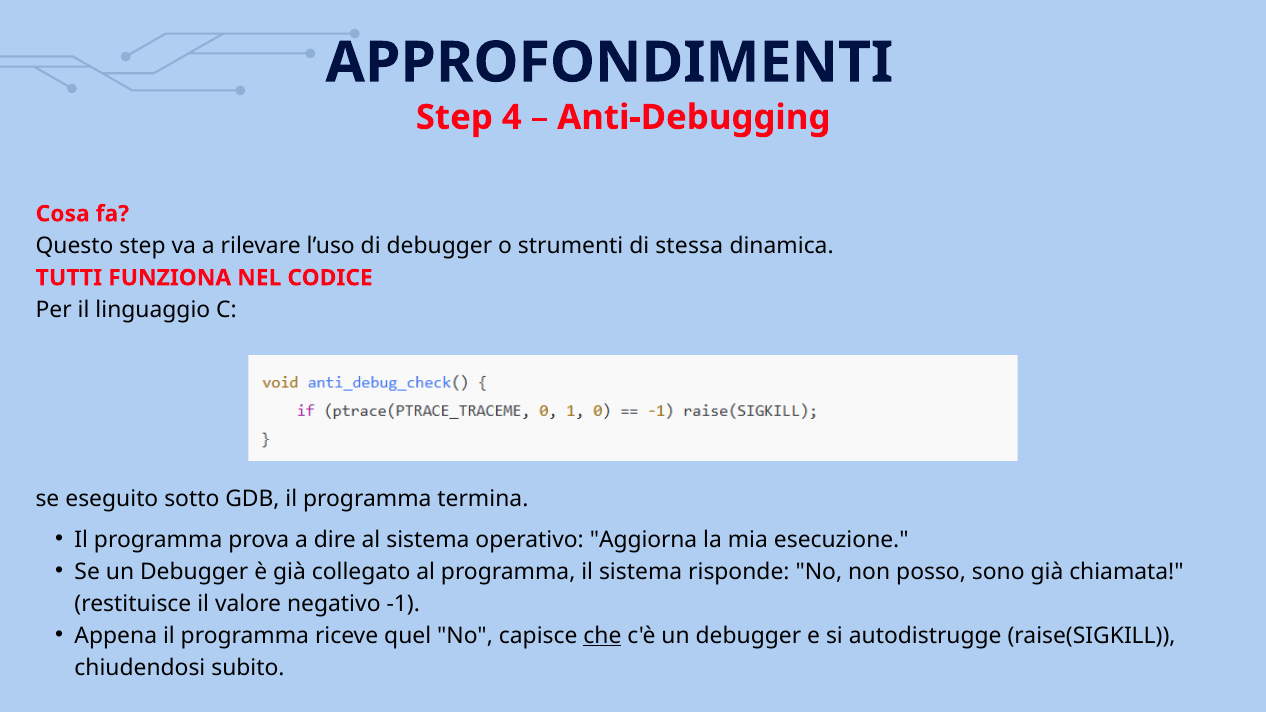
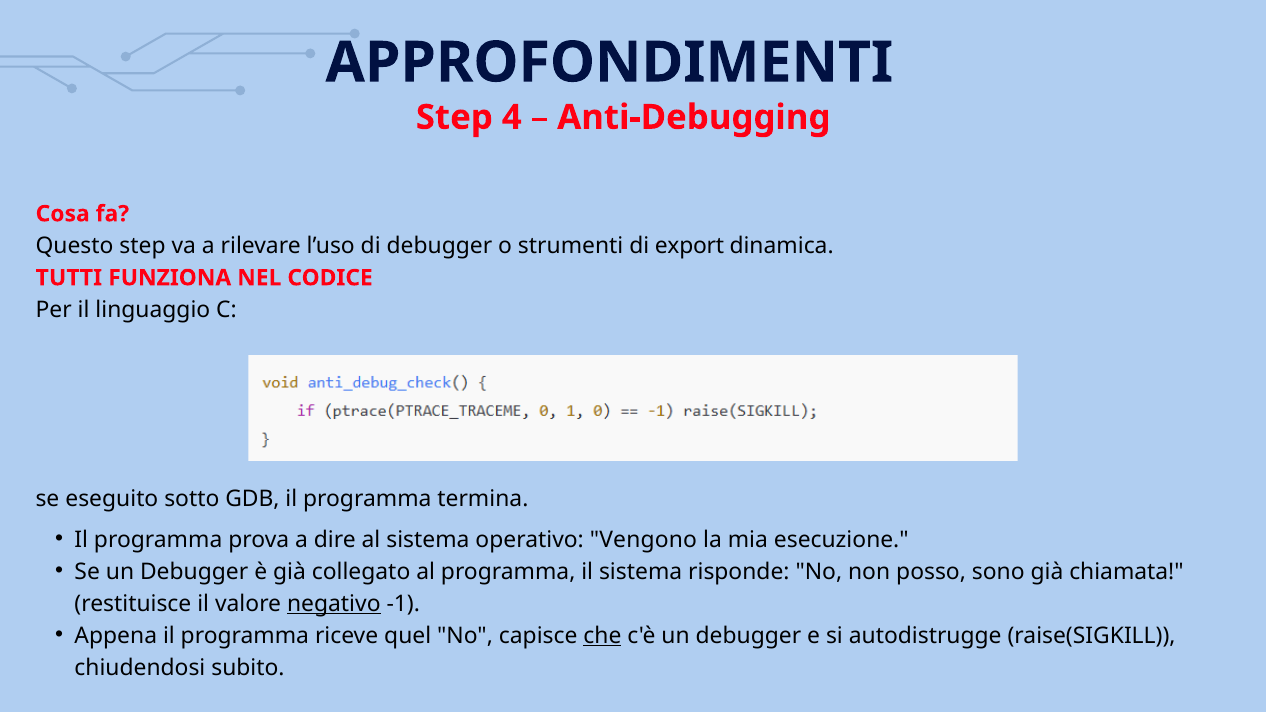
stessa: stessa -> export
Aggiorna: Aggiorna -> Vengono
negativo underline: none -> present
